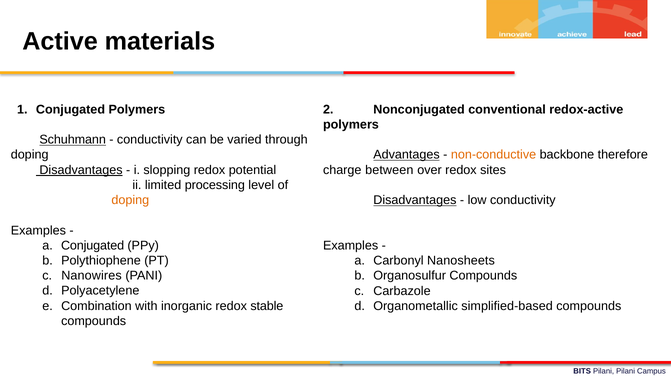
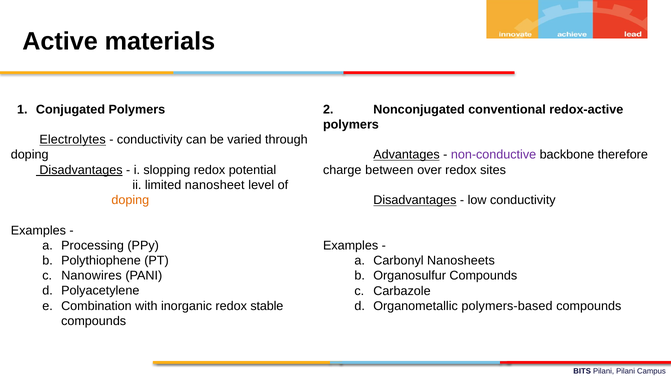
Schuhmann: Schuhmann -> Electrolytes
non-conductive colour: orange -> purple
processing: processing -> nanosheet
Conjugated at (93, 245): Conjugated -> Processing
simplified-based: simplified-based -> polymers-based
